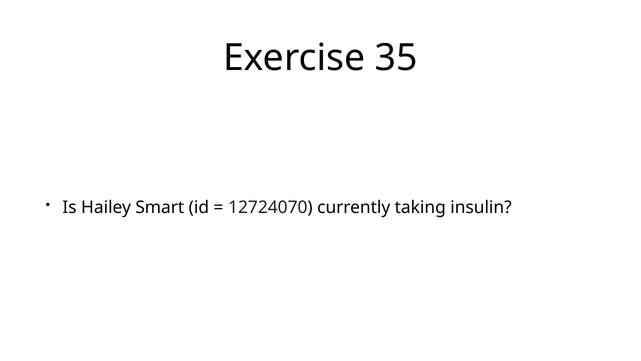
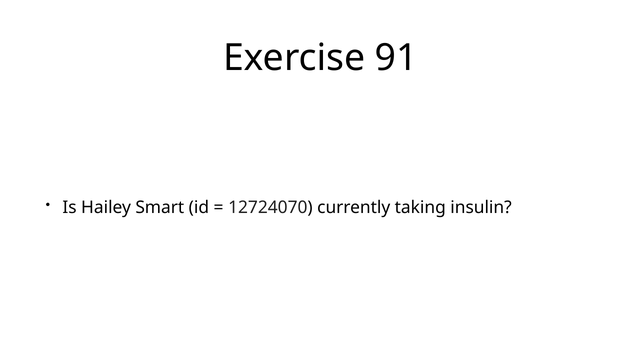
35: 35 -> 91
